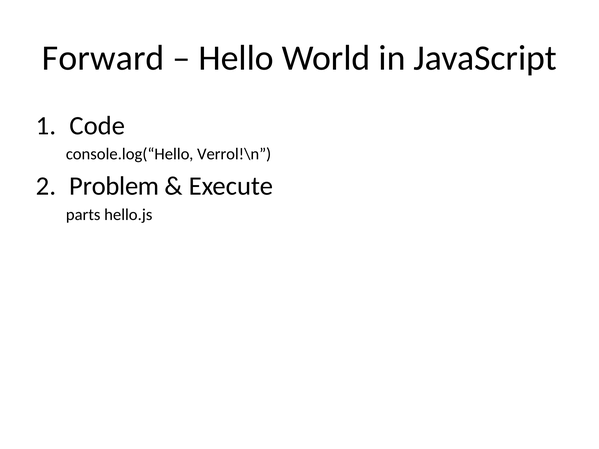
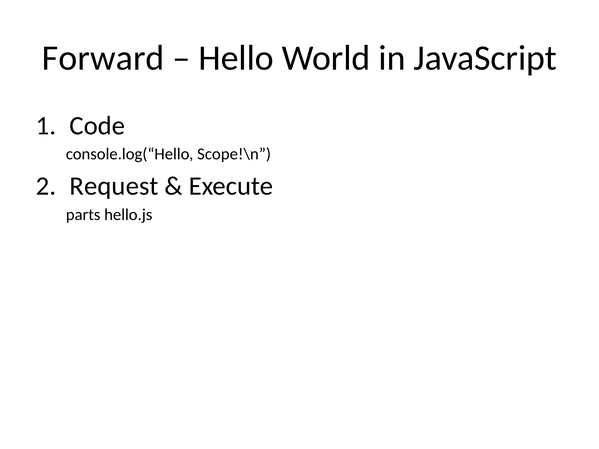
Verrol!\n: Verrol!\n -> Scope!\n
Problem: Problem -> Request
